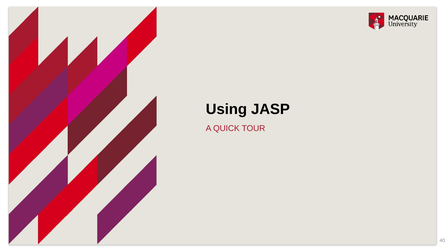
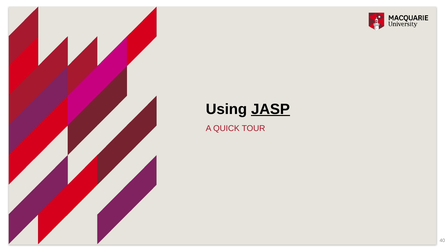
JASP underline: none -> present
